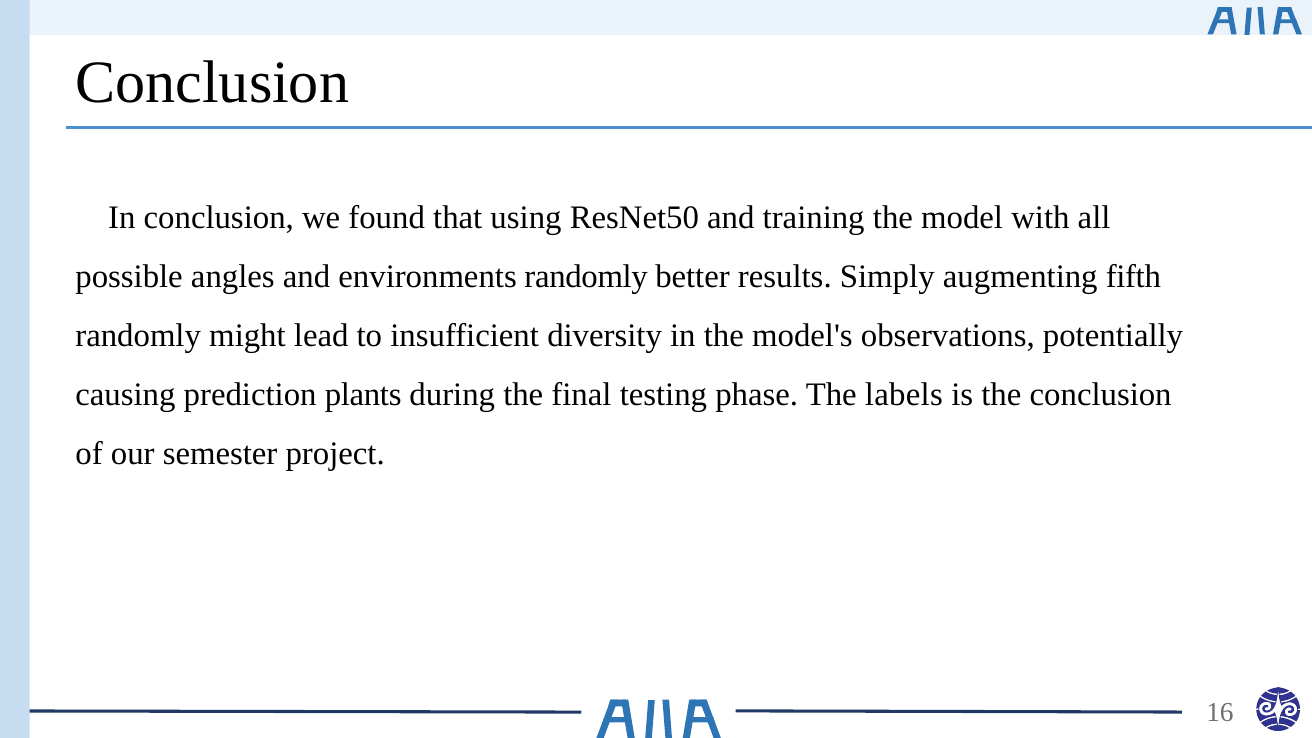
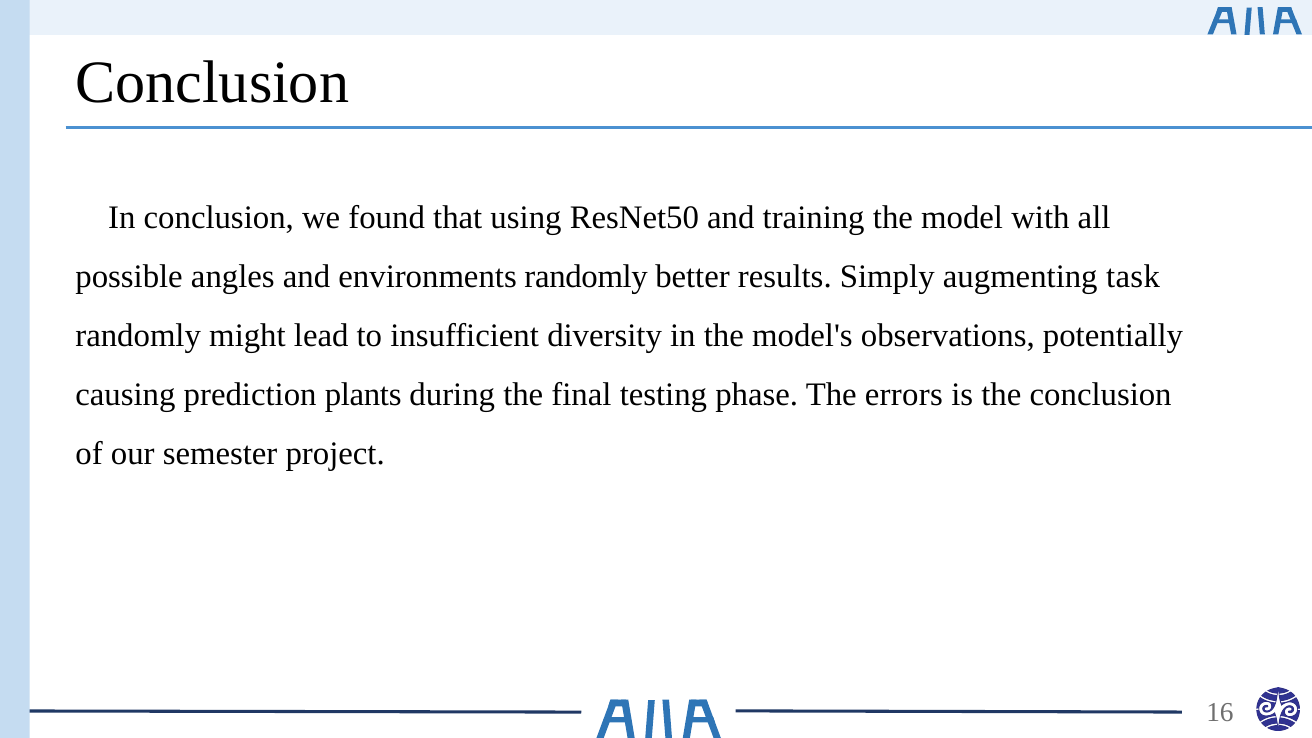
fifth: fifth -> task
labels: labels -> errors
